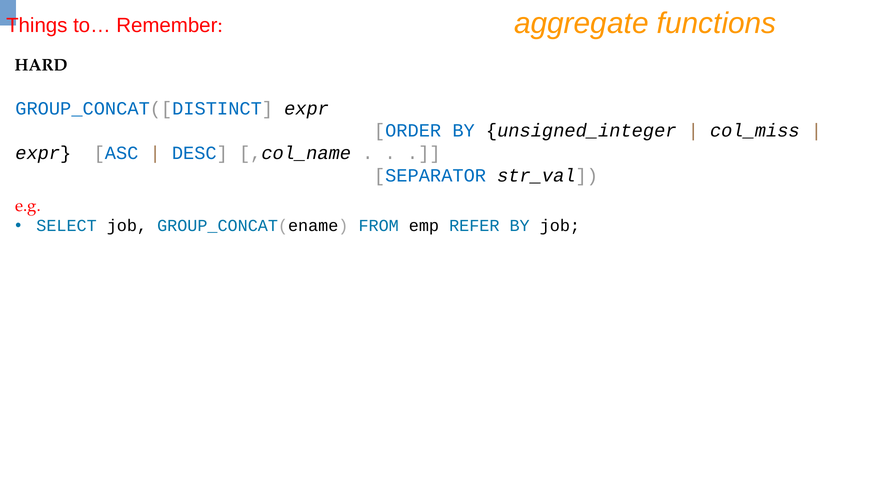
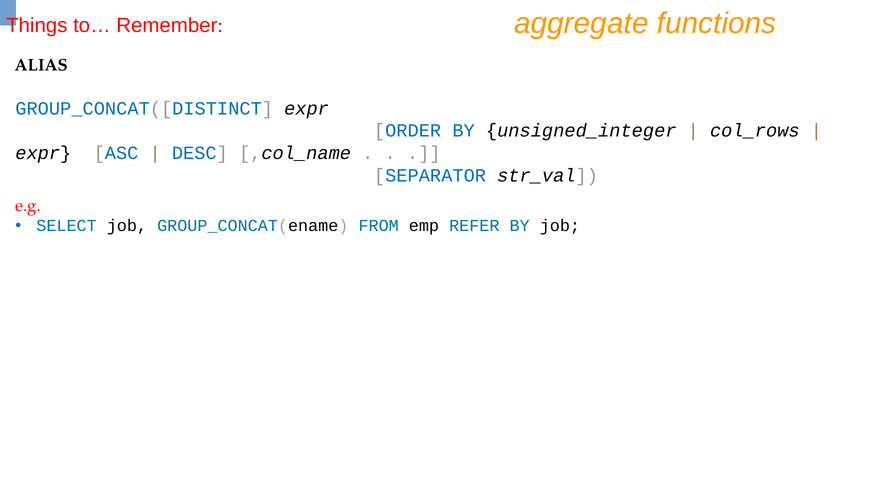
HARD: HARD -> ALIAS
col_miss: col_miss -> col_rows
